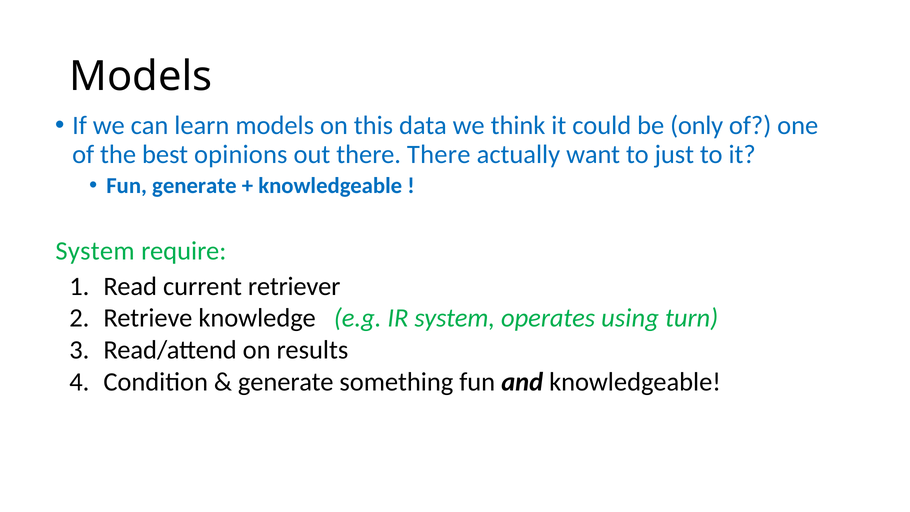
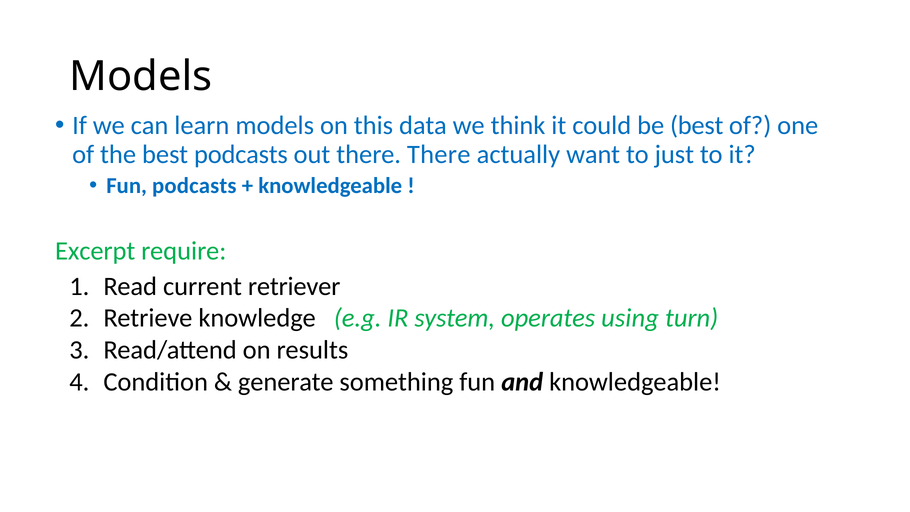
be only: only -> best
best opinions: opinions -> podcasts
Fun generate: generate -> podcasts
System at (95, 251): System -> Excerpt
